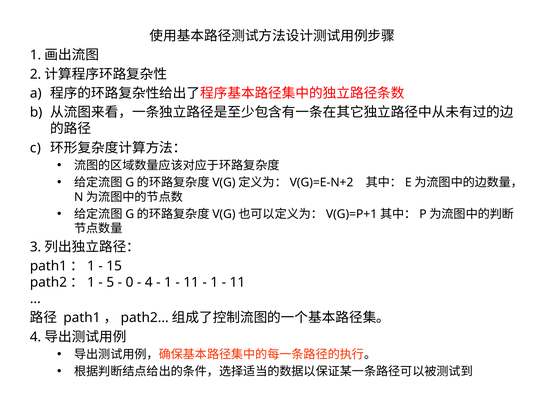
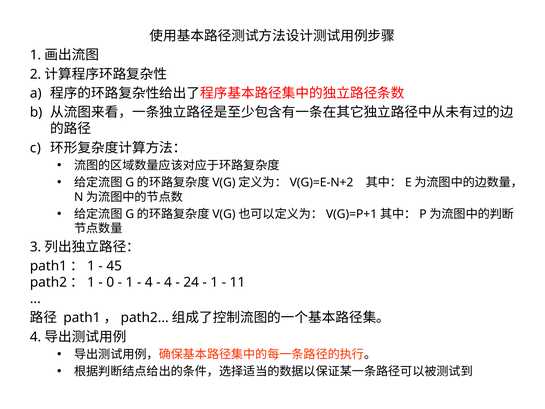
15: 15 -> 45
5: 5 -> 0
0 at (130, 282): 0 -> 1
1 at (168, 282): 1 -> 4
11 at (191, 282): 11 -> 24
